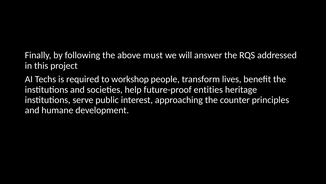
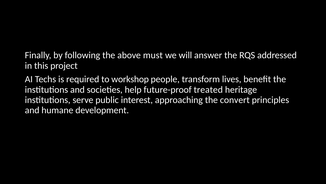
entities: entities -> treated
counter: counter -> convert
